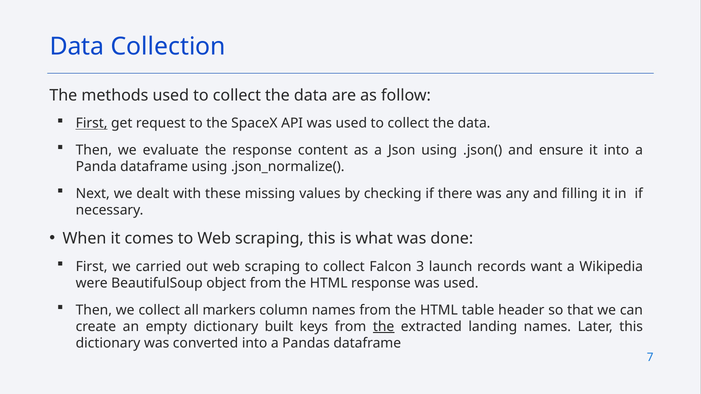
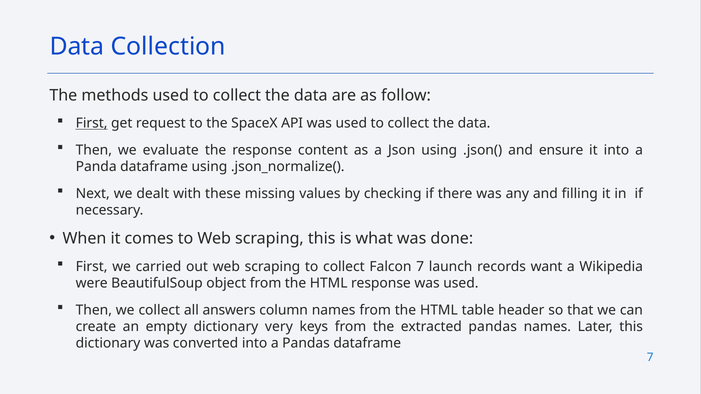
Falcon 3: 3 -> 7
markers: markers -> answers
built: built -> very
the at (384, 327) underline: present -> none
extracted landing: landing -> pandas
